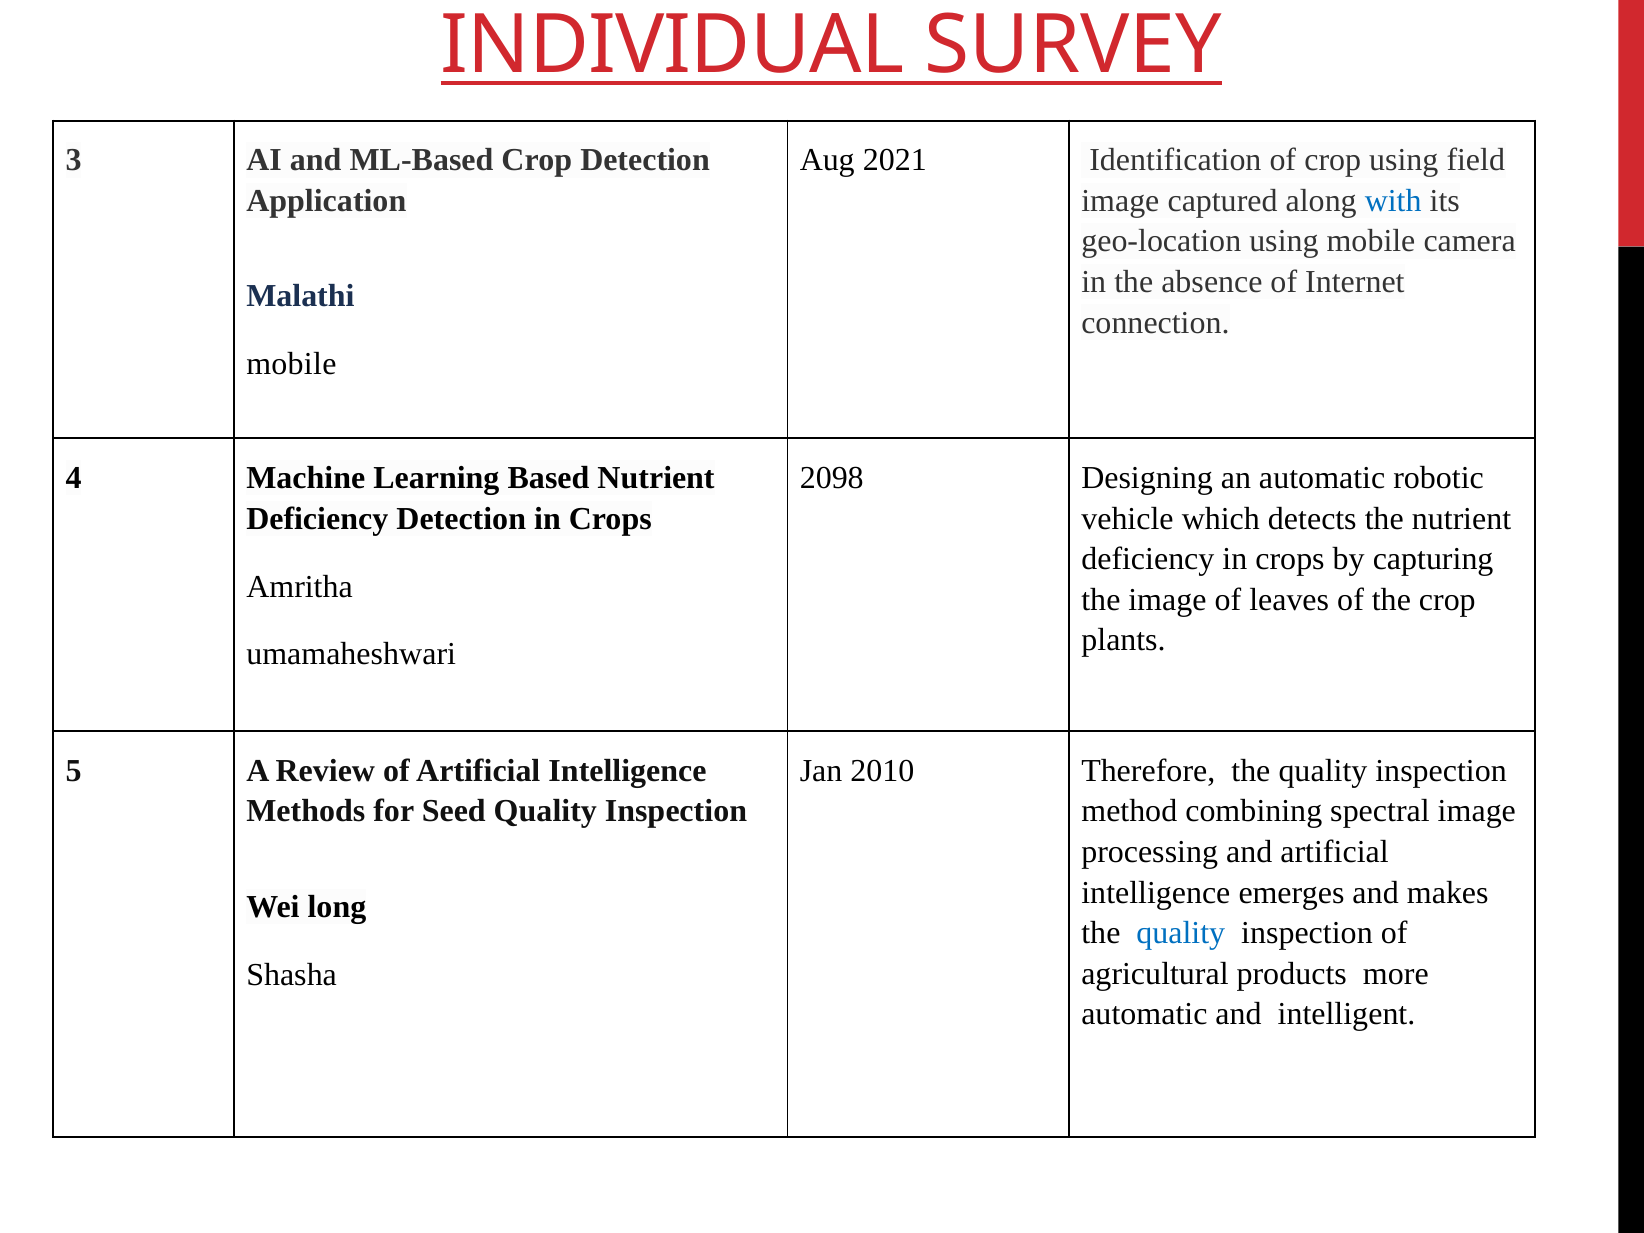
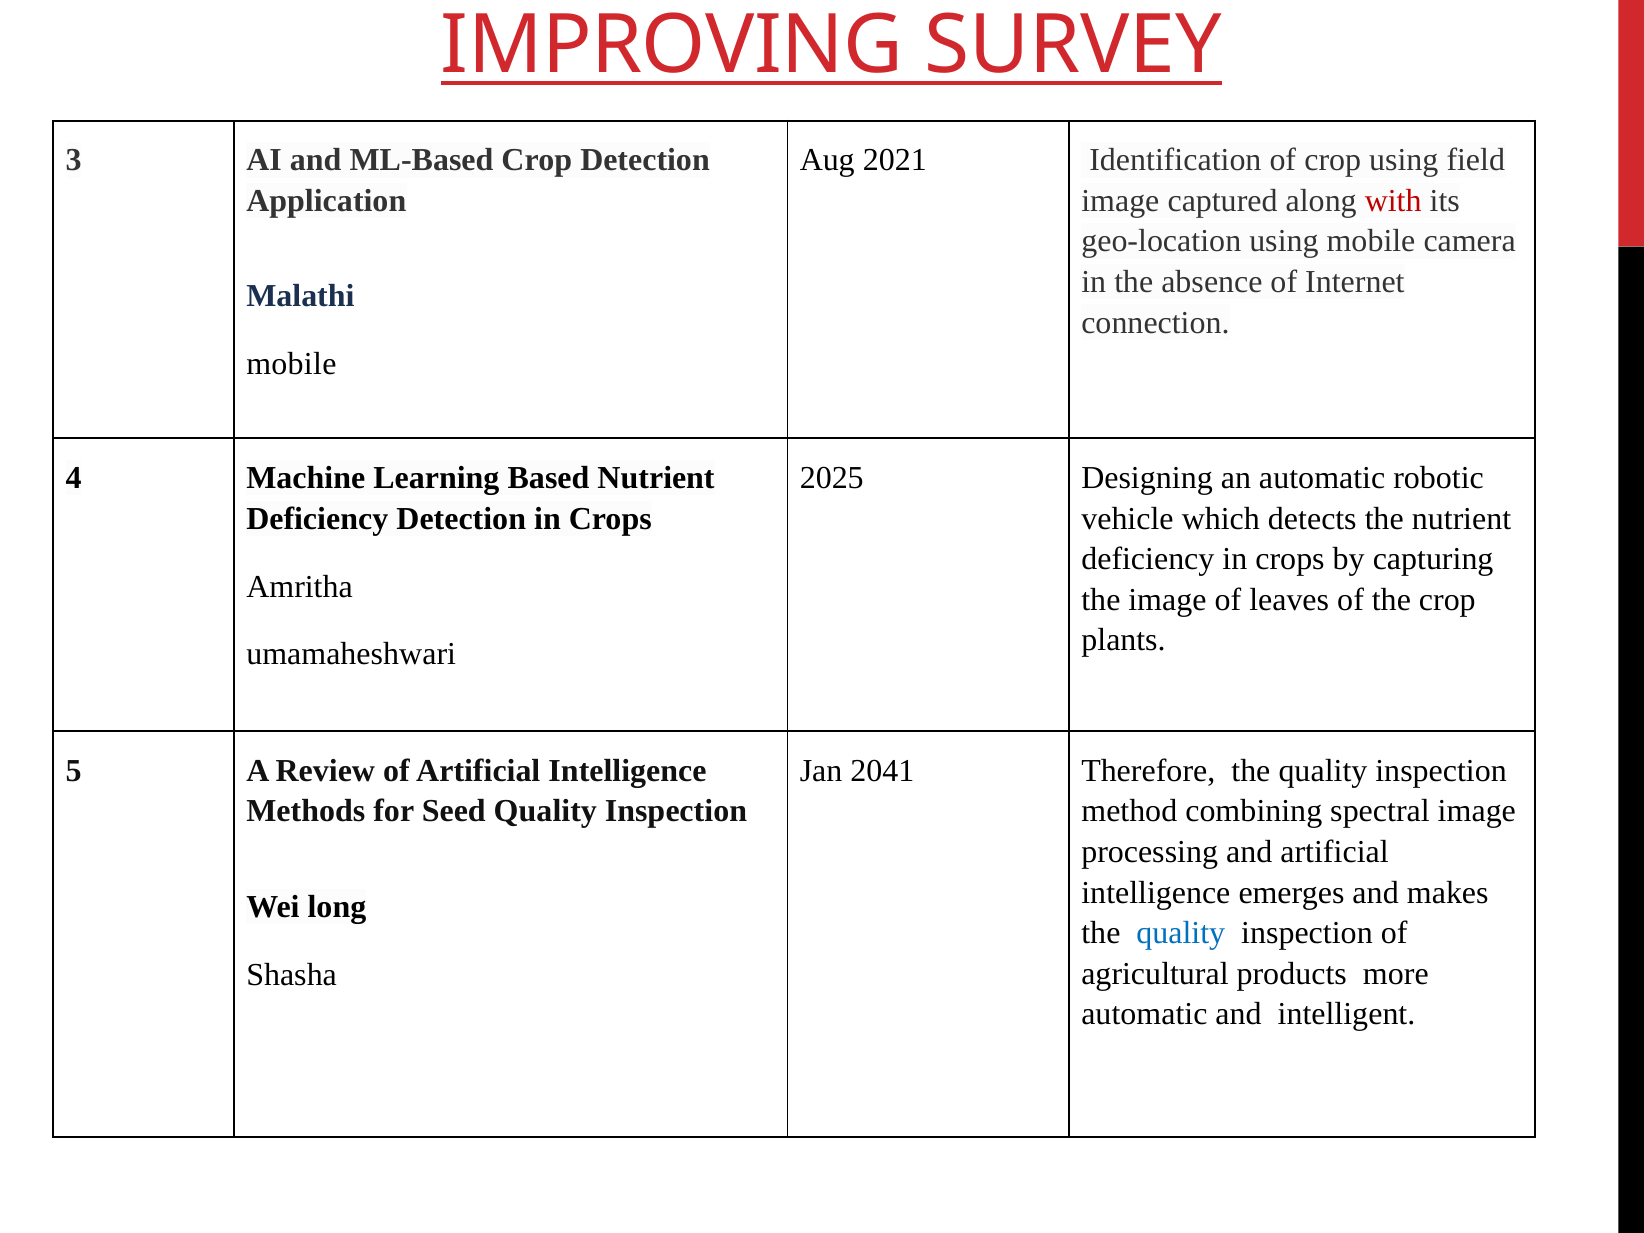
INDIVIDUAL: INDIVIDUAL -> IMPROVING
with colour: blue -> red
2098: 2098 -> 2025
2010: 2010 -> 2041
